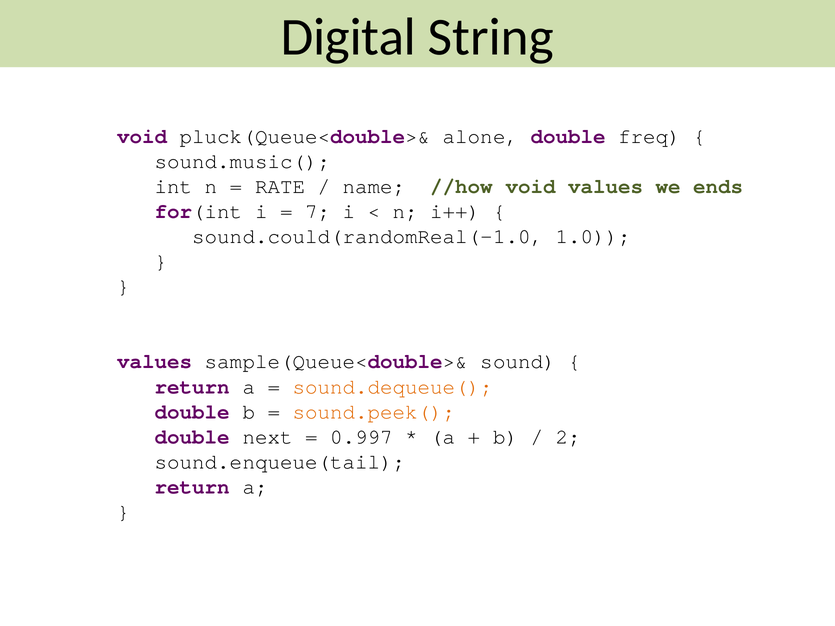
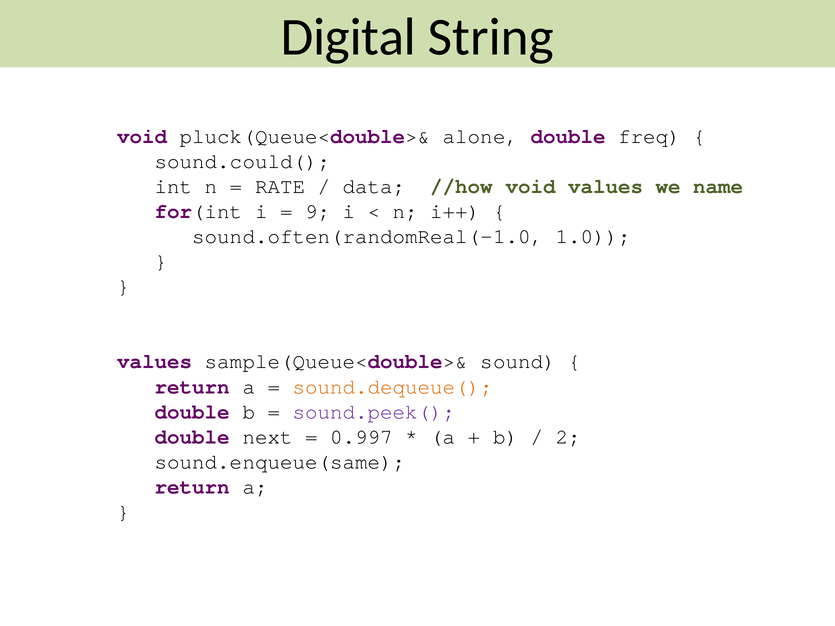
sound.music(: sound.music( -> sound.could(
name: name -> data
ends: ends -> name
7: 7 -> 9
sound.could(randomReal(-1.0: sound.could(randomReal(-1.0 -> sound.often(randomReal(-1.0
sound.peek( colour: orange -> purple
sound.enqueue(tail: sound.enqueue(tail -> sound.enqueue(same
